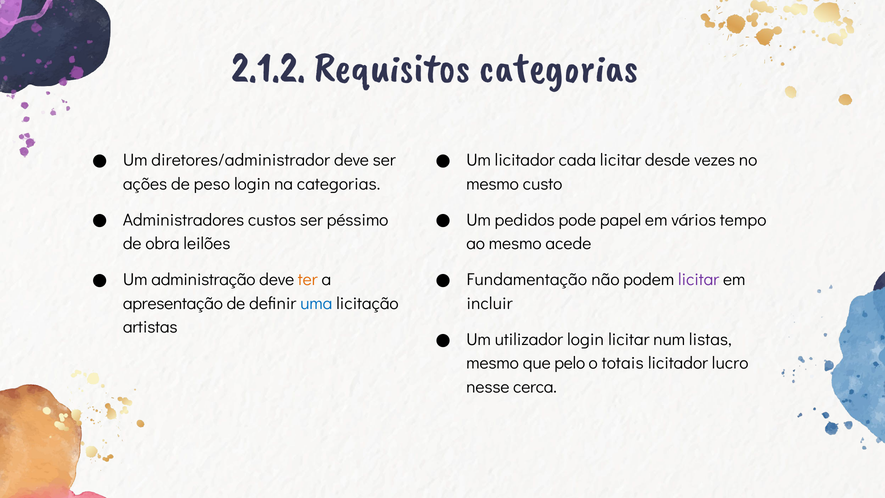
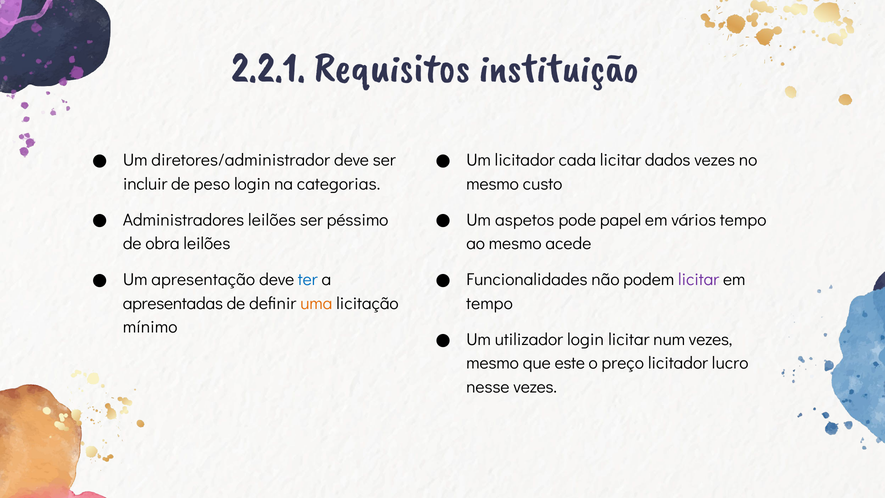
2.1.2: 2.1.2 -> 2.2.1
Requisitos categorias: categorias -> instituição
desde: desde -> dados
ações: ações -> incluir
Administradores custos: custos -> leilões
pedidos: pedidos -> aspetos
administração: administração -> apresentação
ter colour: orange -> blue
Fundamentação: Fundamentação -> Funcionalidades
apresentação: apresentação -> apresentadas
uma colour: blue -> orange
incluir at (490, 303): incluir -> tempo
artistas: artistas -> mínimo
num listas: listas -> vezes
pelo: pelo -> este
totais: totais -> preço
nesse cerca: cerca -> vezes
